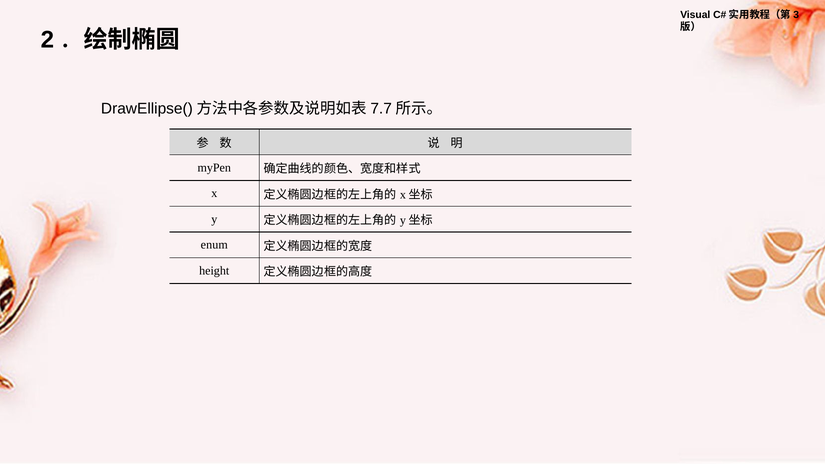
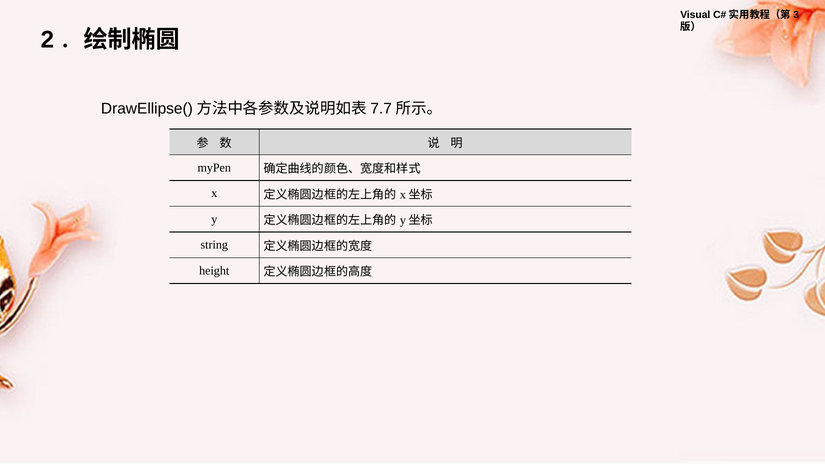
enum: enum -> string
